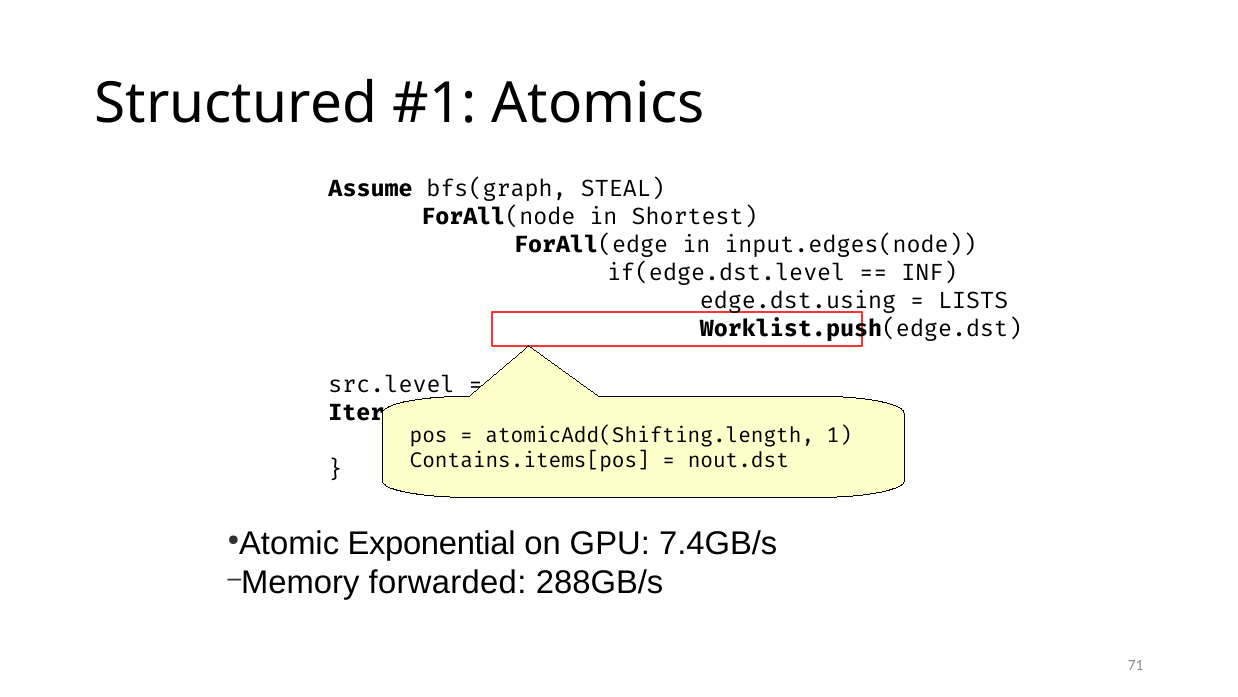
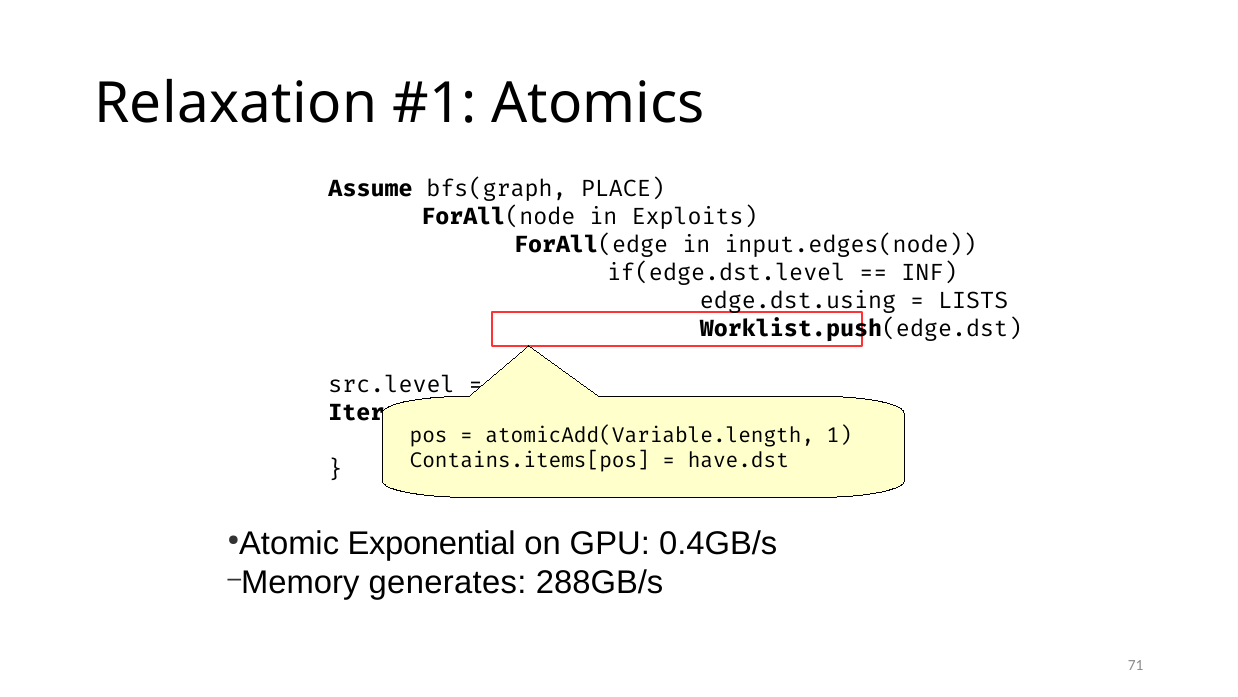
Structured: Structured -> Relaxation
STEAL: STEAL -> PLACE
Shortest: Shortest -> Exploits
atomicAdd(Shifting.length: atomicAdd(Shifting.length -> atomicAdd(Variable.length
nout.dst: nout.dst -> have.dst
7.4GB/s: 7.4GB/s -> 0.4GB/s
forwarded: forwarded -> generates
